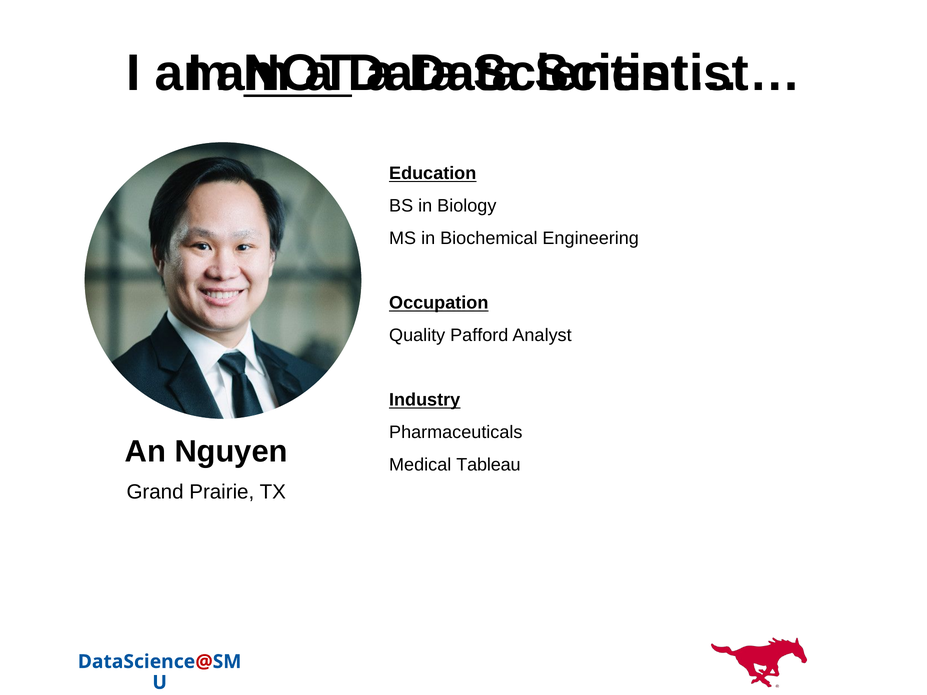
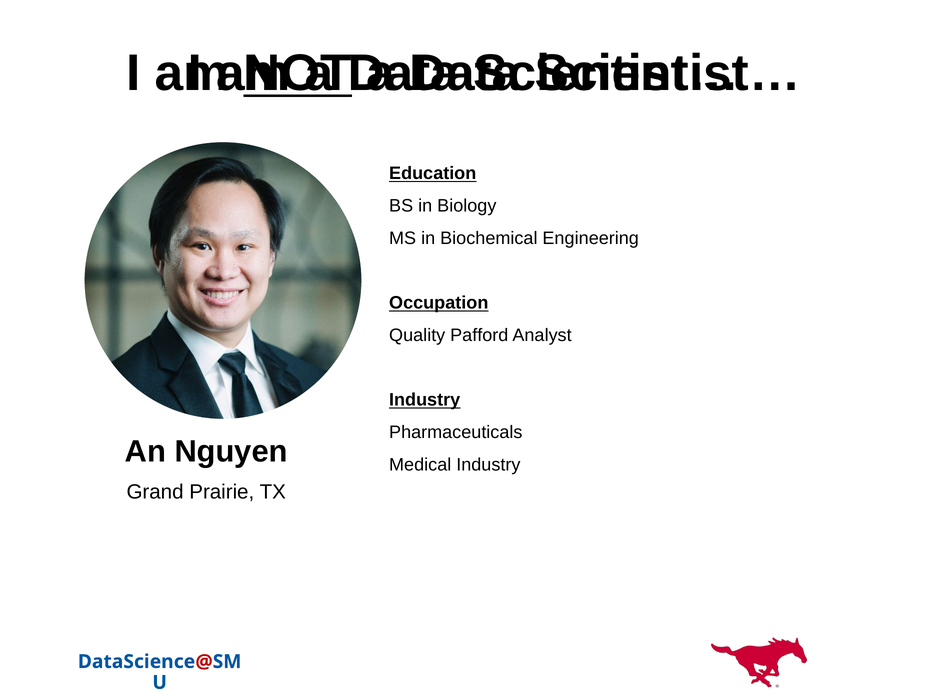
Medical Tableau: Tableau -> Industry
